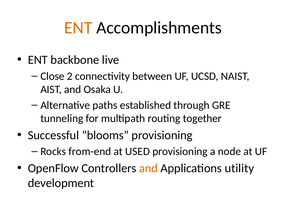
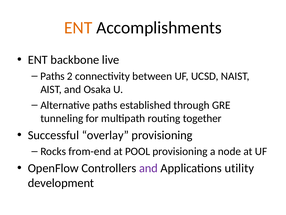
Close at (52, 76): Close -> Paths
blooms: blooms -> overlay
USED: USED -> POOL
and at (148, 168) colour: orange -> purple
